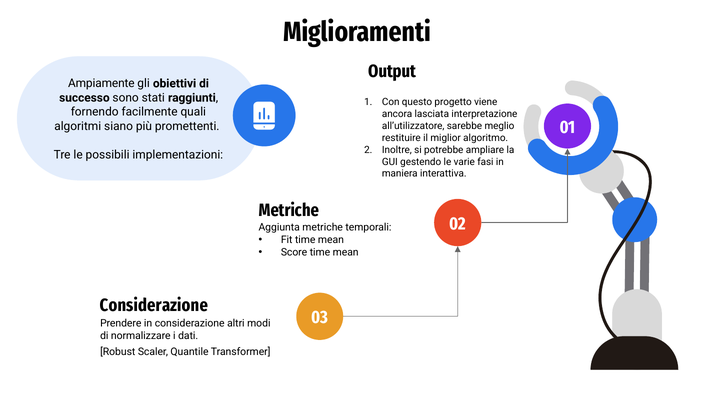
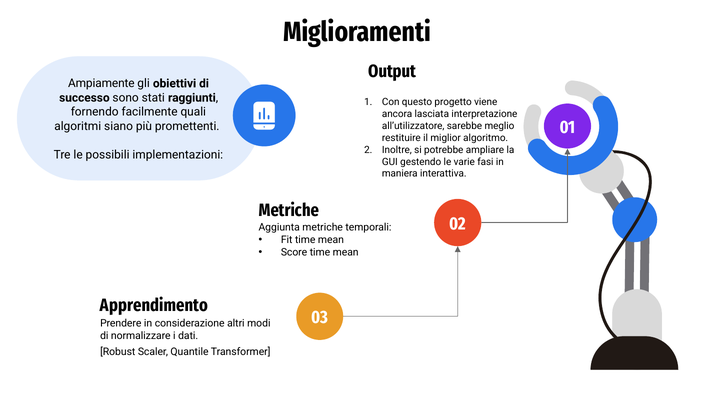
Considerazione at (154, 305): Considerazione -> Apprendimento
